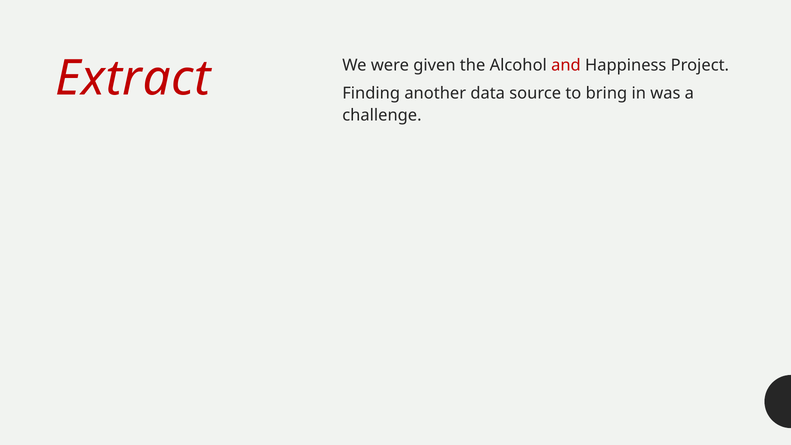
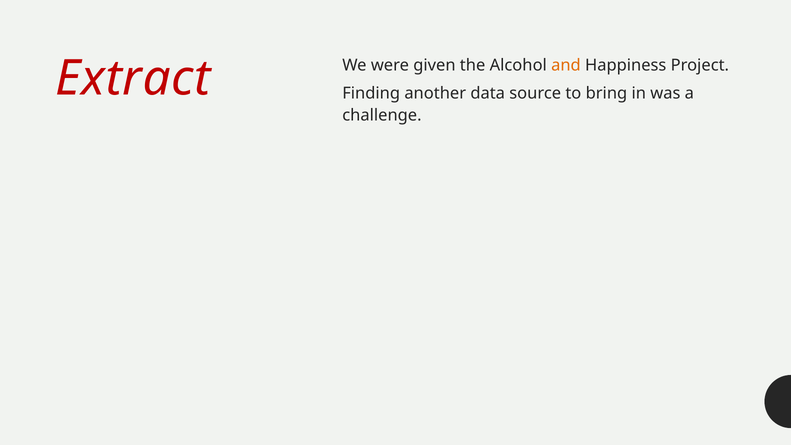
and colour: red -> orange
